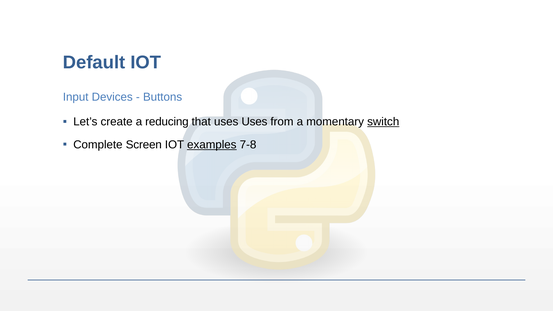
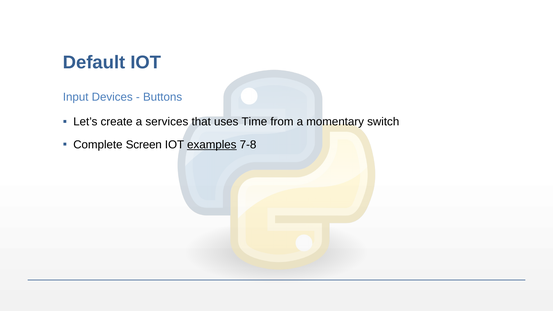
reducing: reducing -> services
uses Uses: Uses -> Time
switch underline: present -> none
